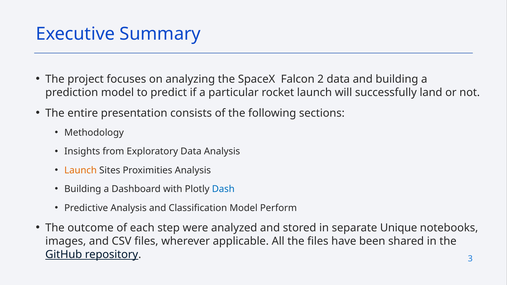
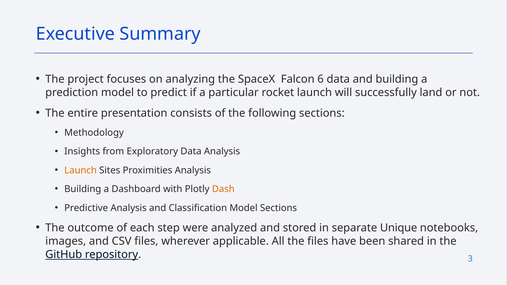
2: 2 -> 6
Dash colour: blue -> orange
Model Perform: Perform -> Sections
